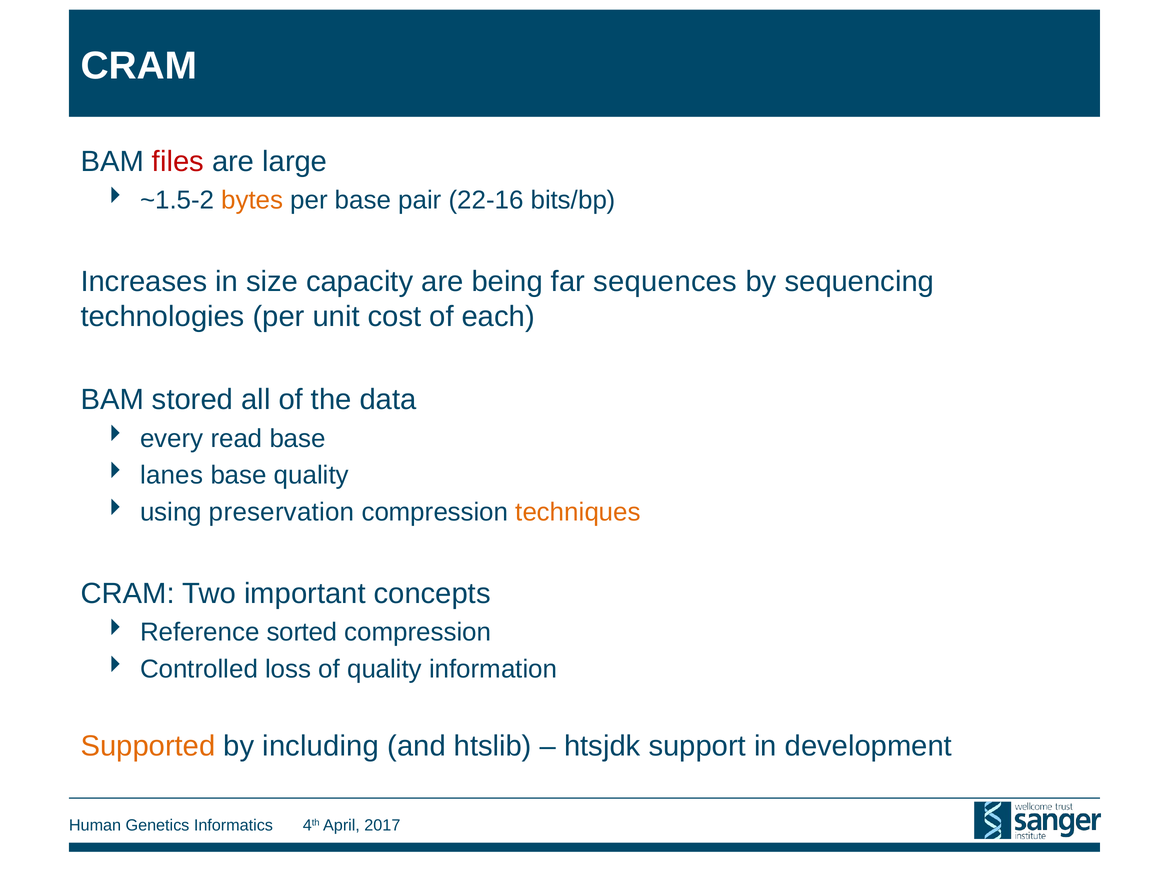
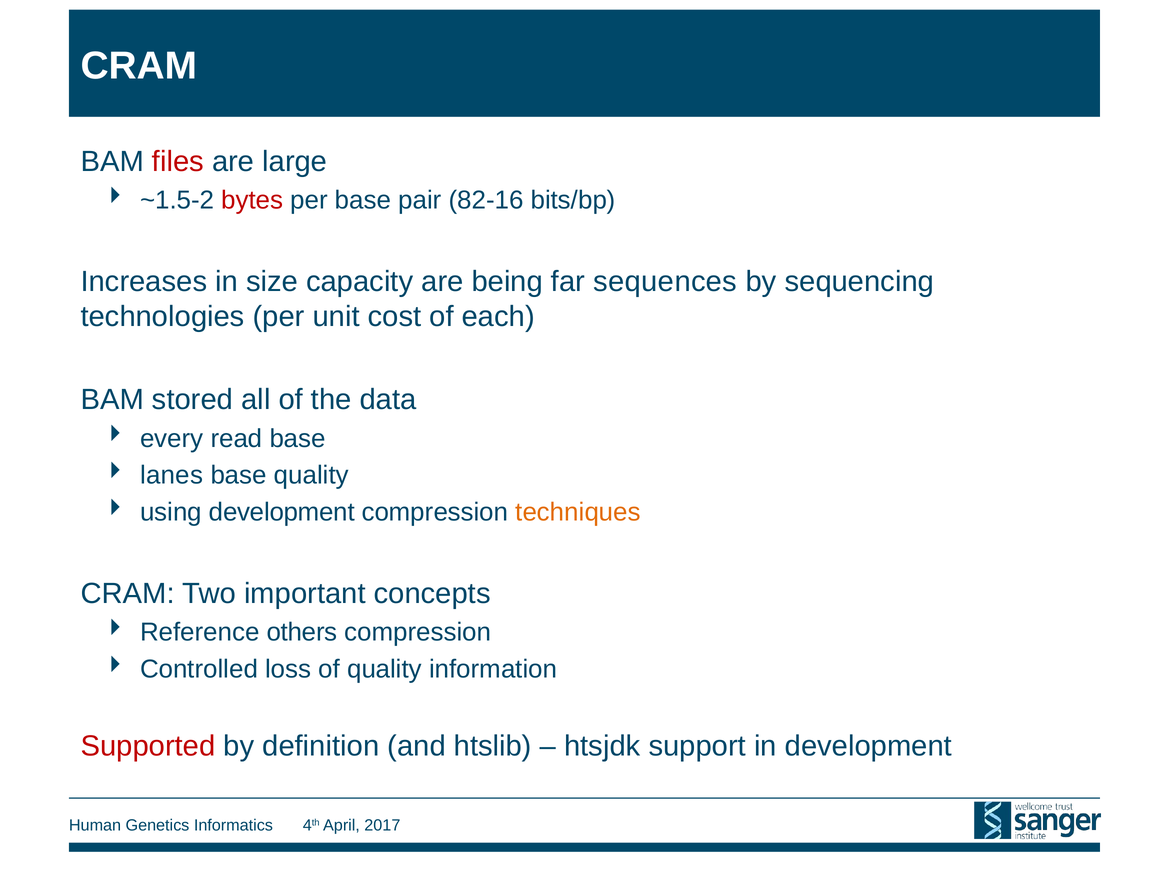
bytes colour: orange -> red
22-16: 22-16 -> 82-16
using preservation: preservation -> development
sorted: sorted -> others
Supported colour: orange -> red
including: including -> definition
